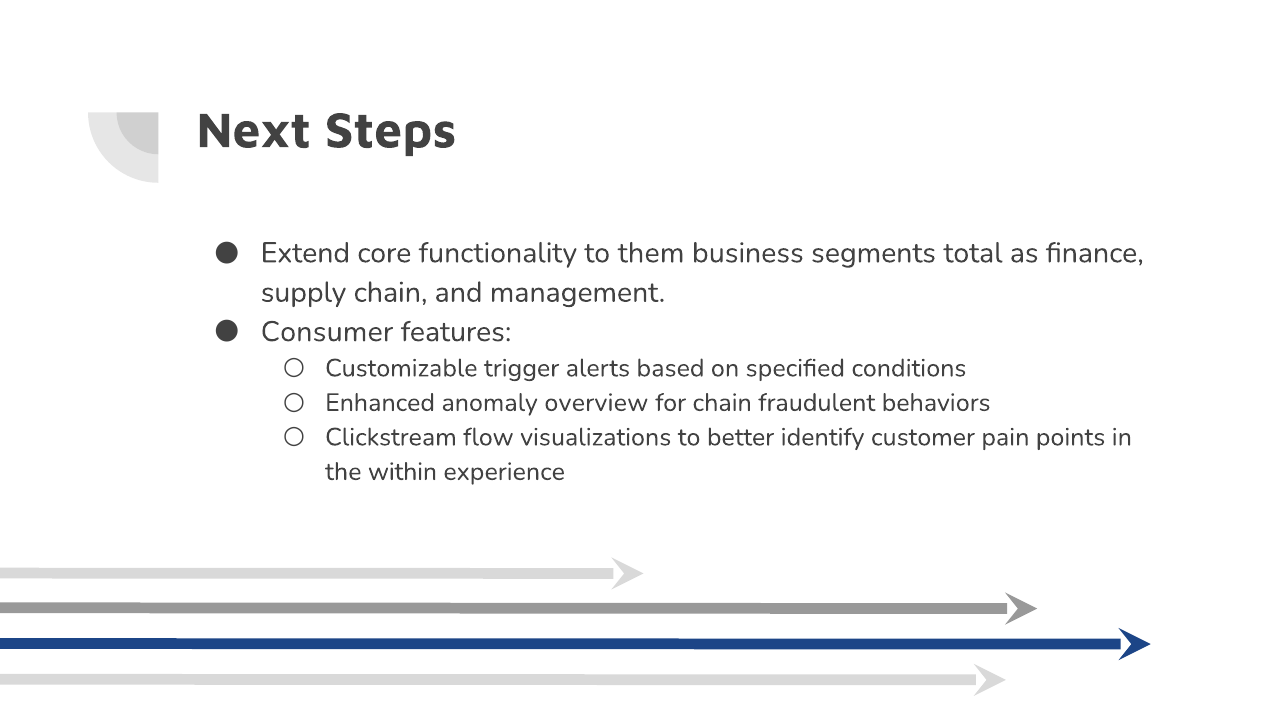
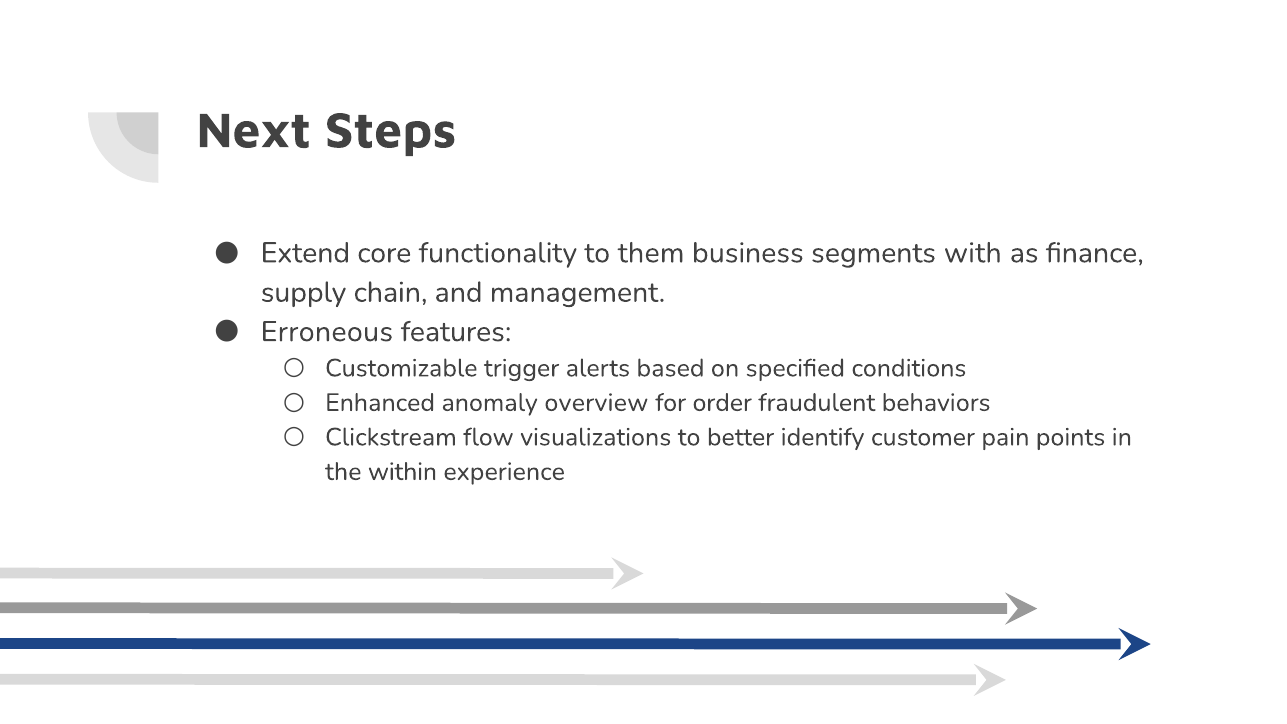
total: total -> with
Consumer: Consumer -> Erroneous
for chain: chain -> order
